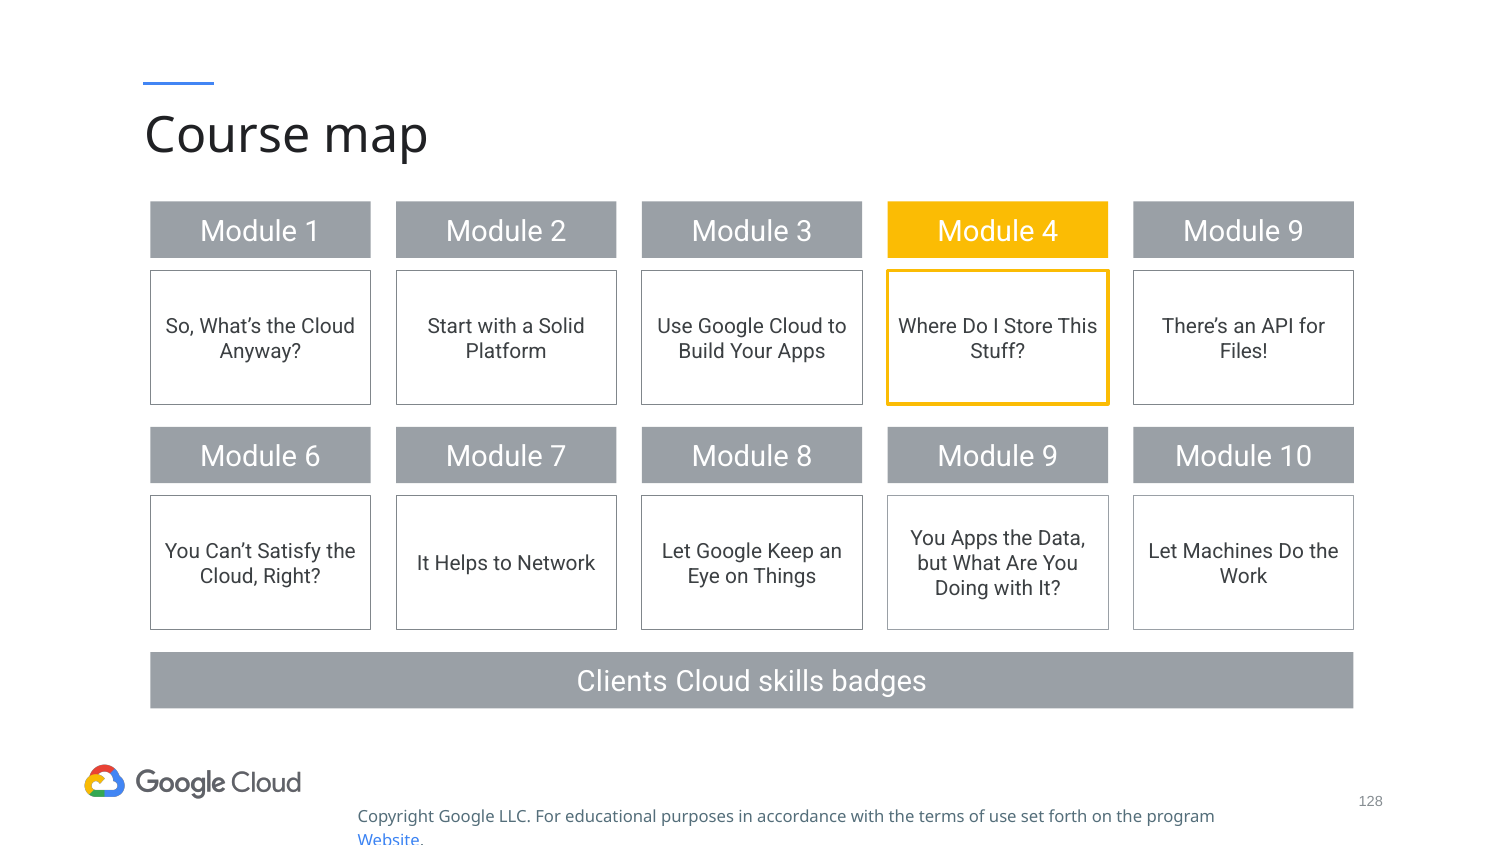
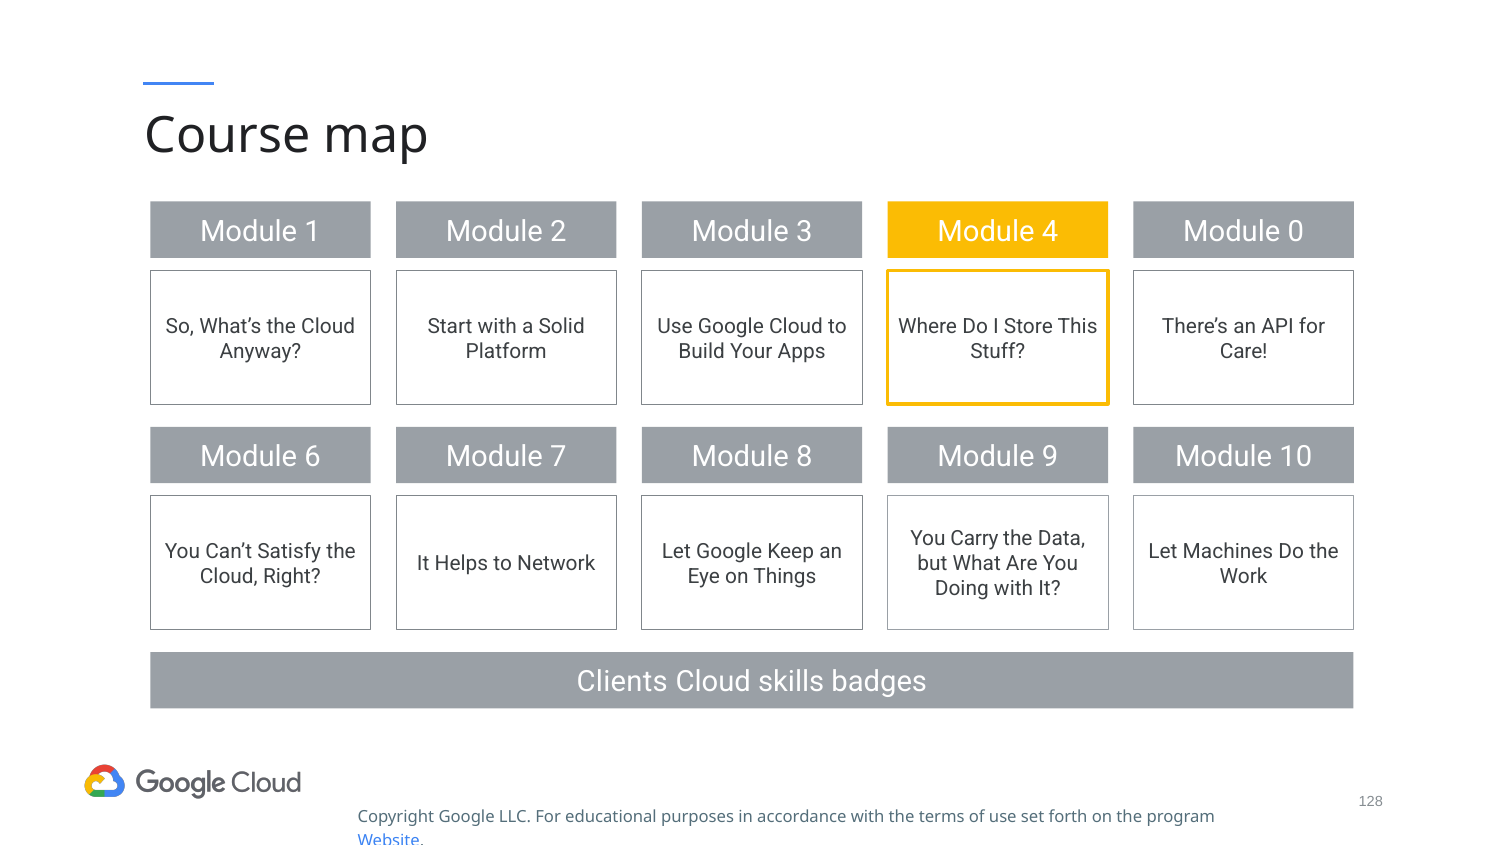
4 Module 9: 9 -> 0
Files: Files -> Care
You Apps: Apps -> Carry
